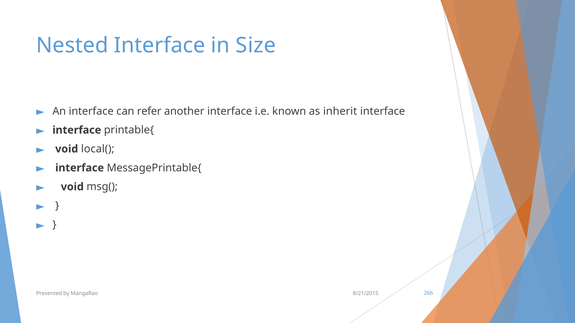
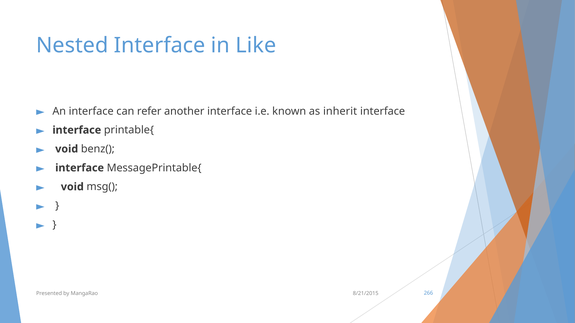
Size: Size -> Like
local(: local( -> benz(
